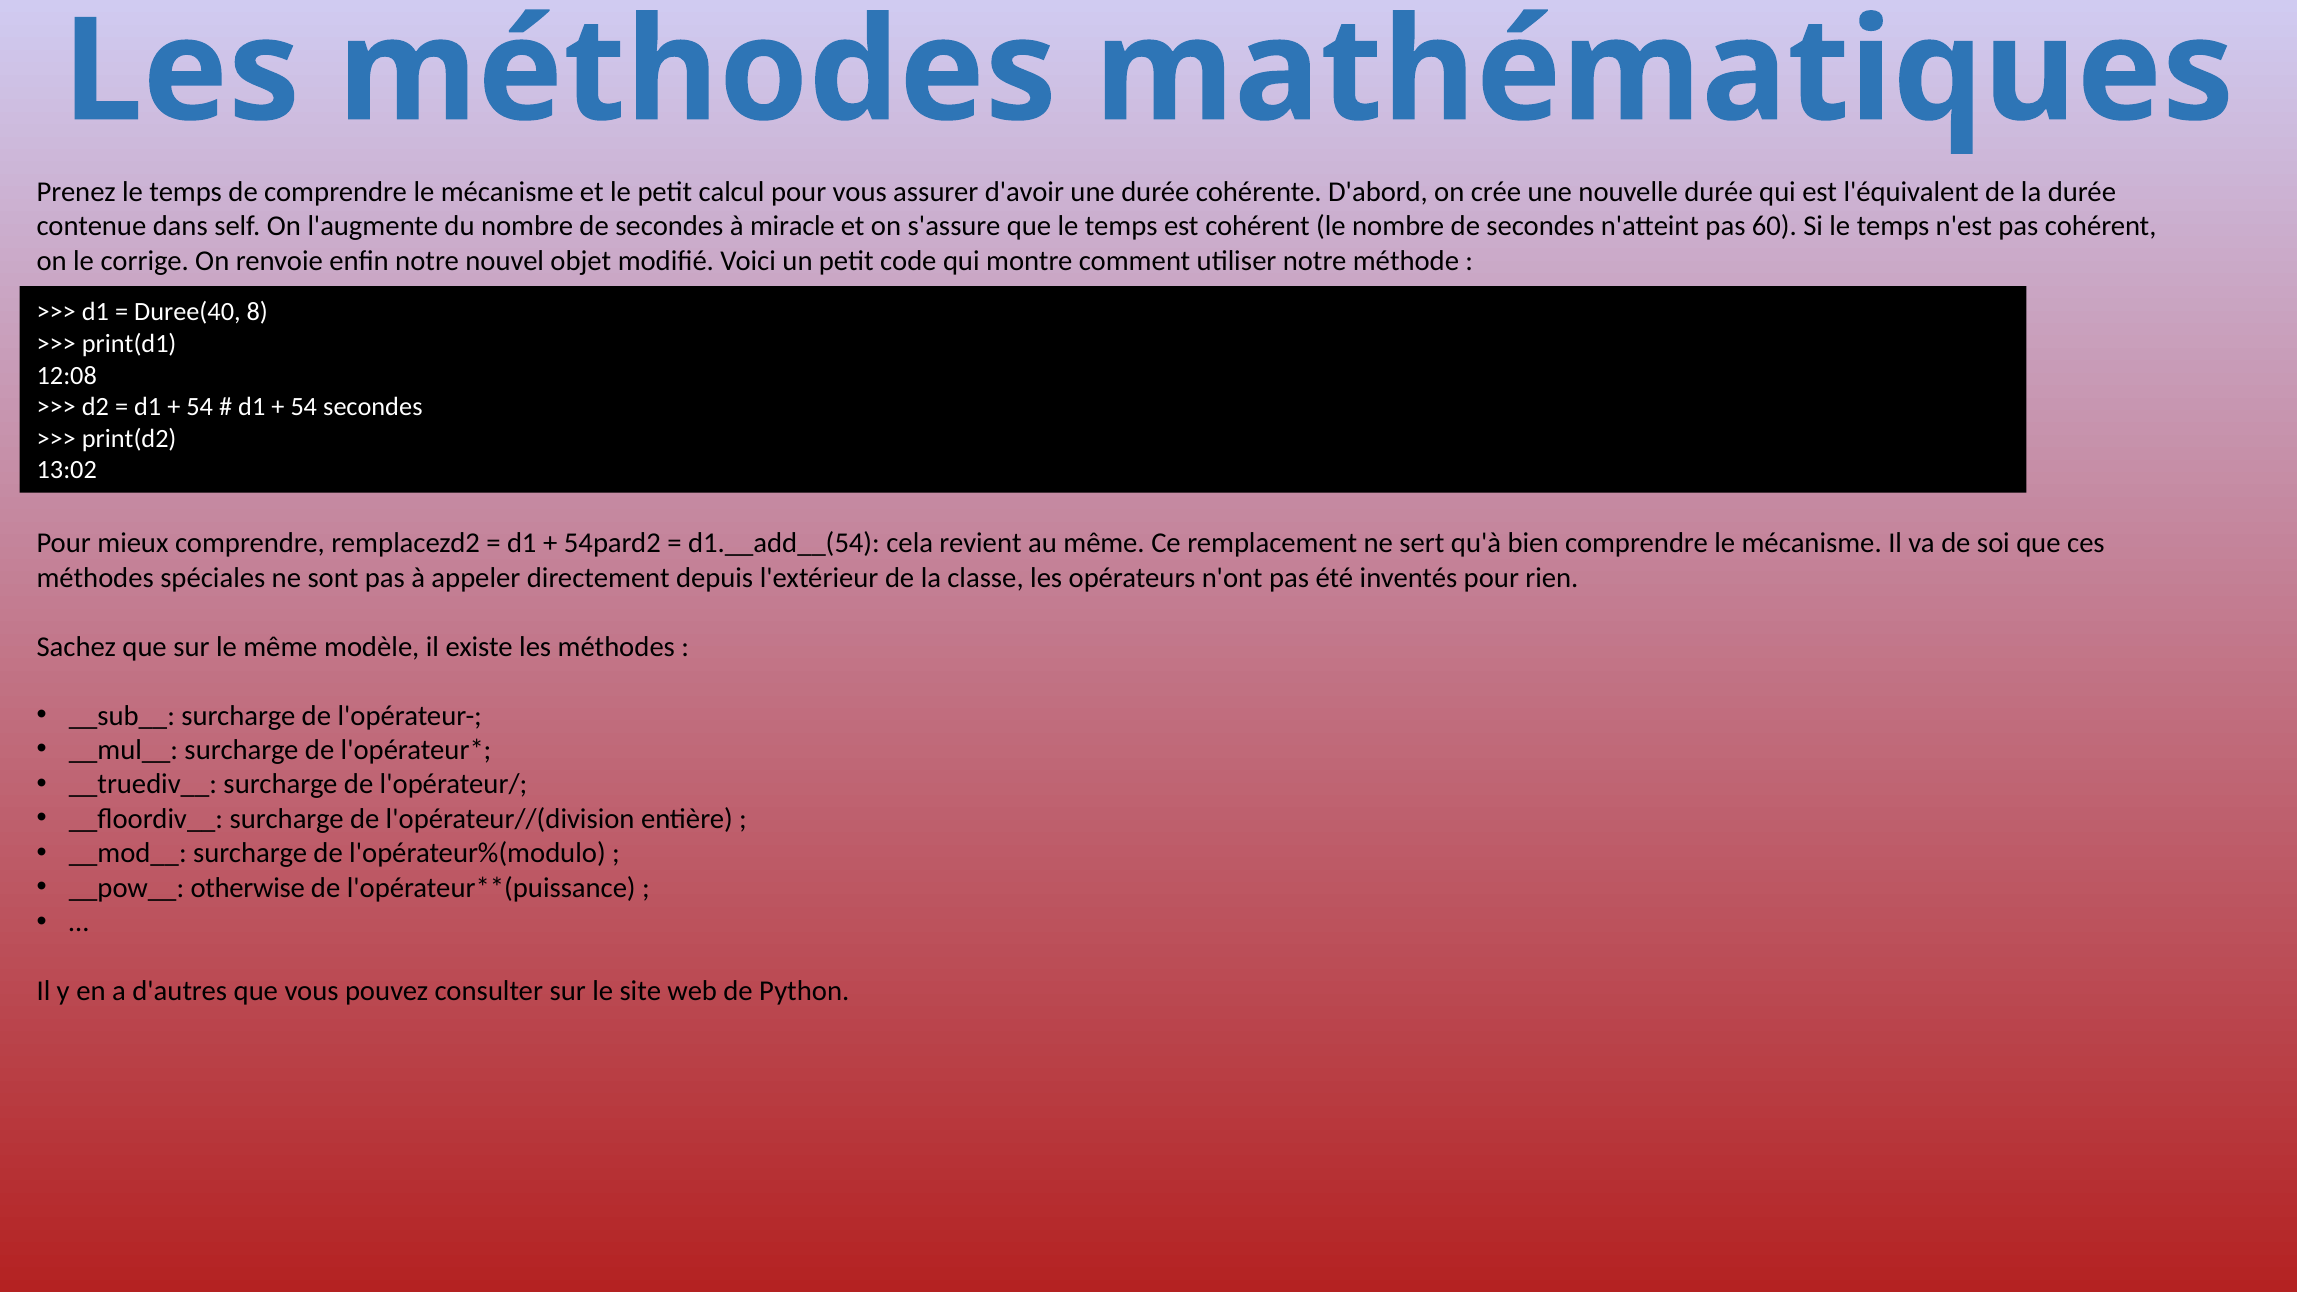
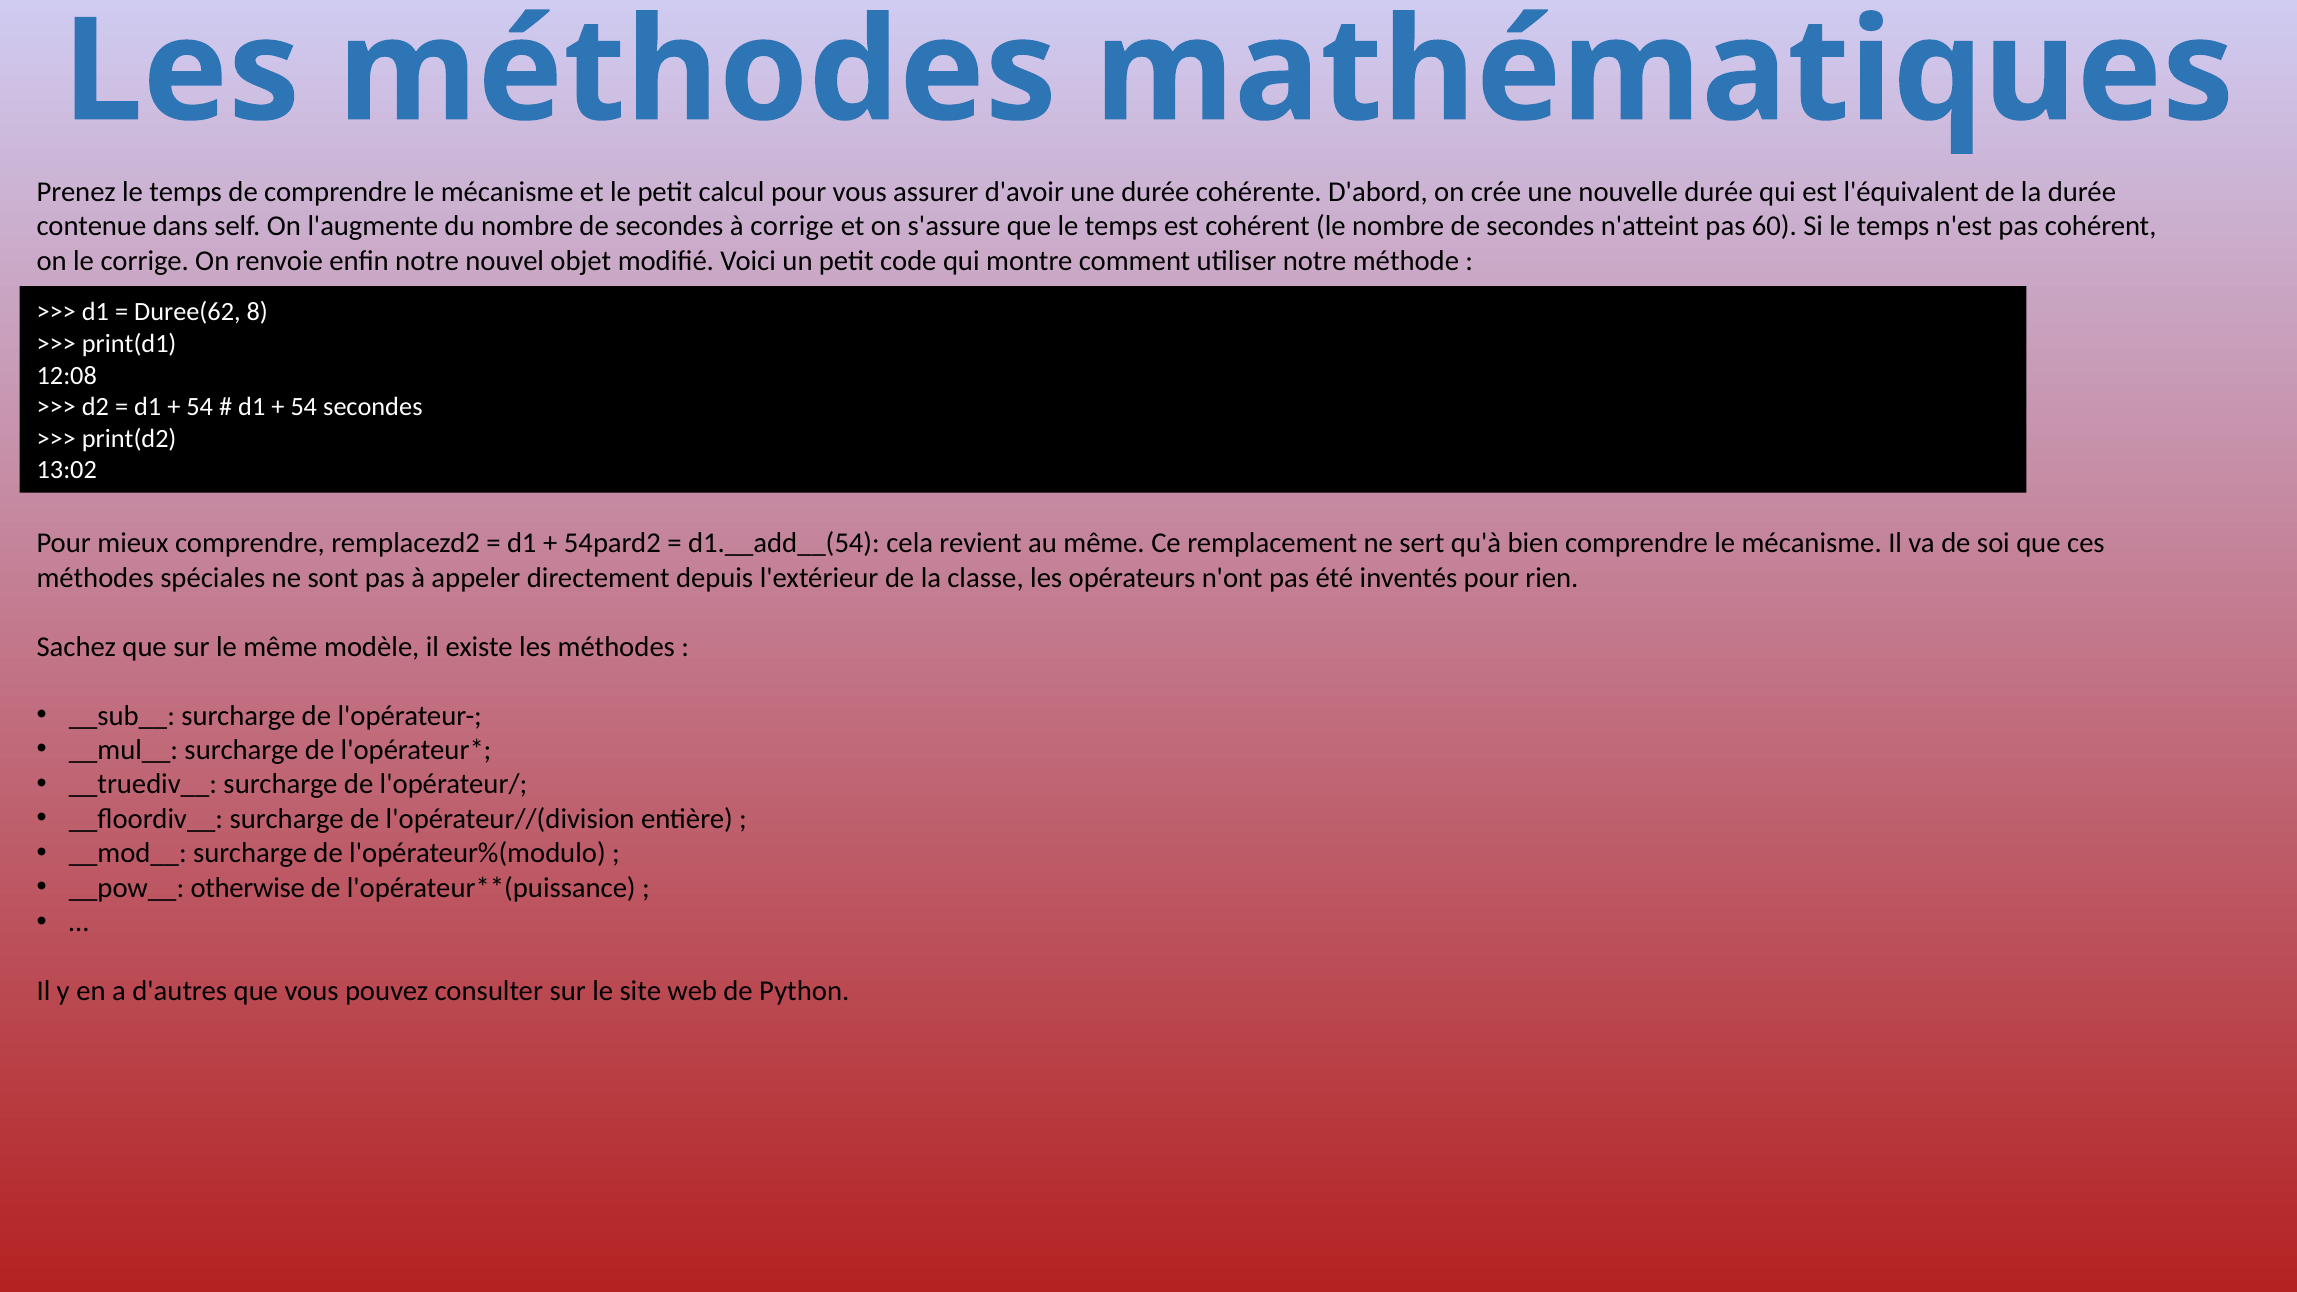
à miracle: miracle -> corrige
Duree(40: Duree(40 -> Duree(62
